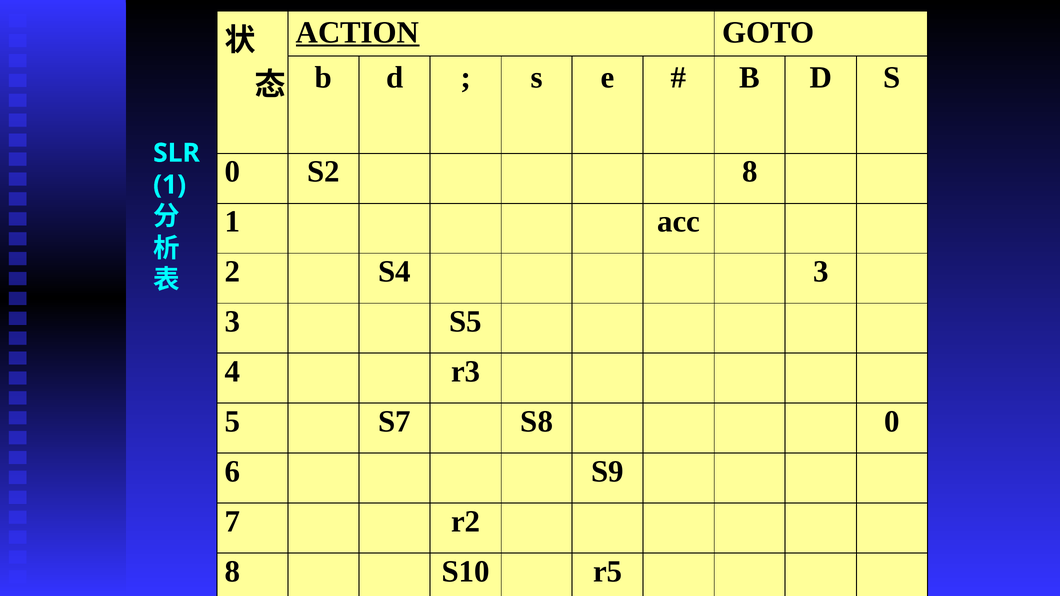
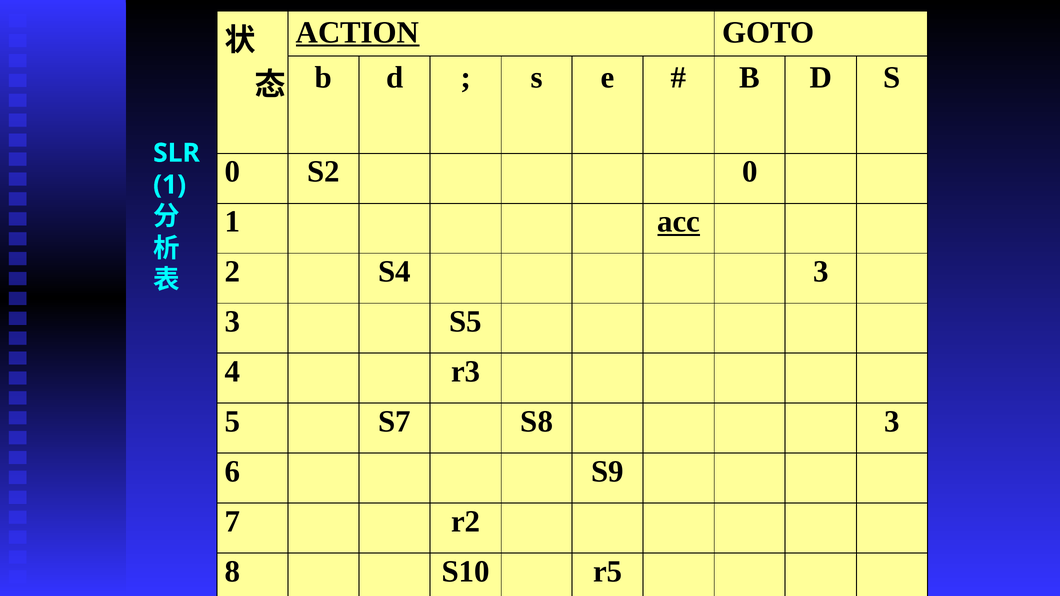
S2 8: 8 -> 0
acc underline: none -> present
S8 0: 0 -> 3
